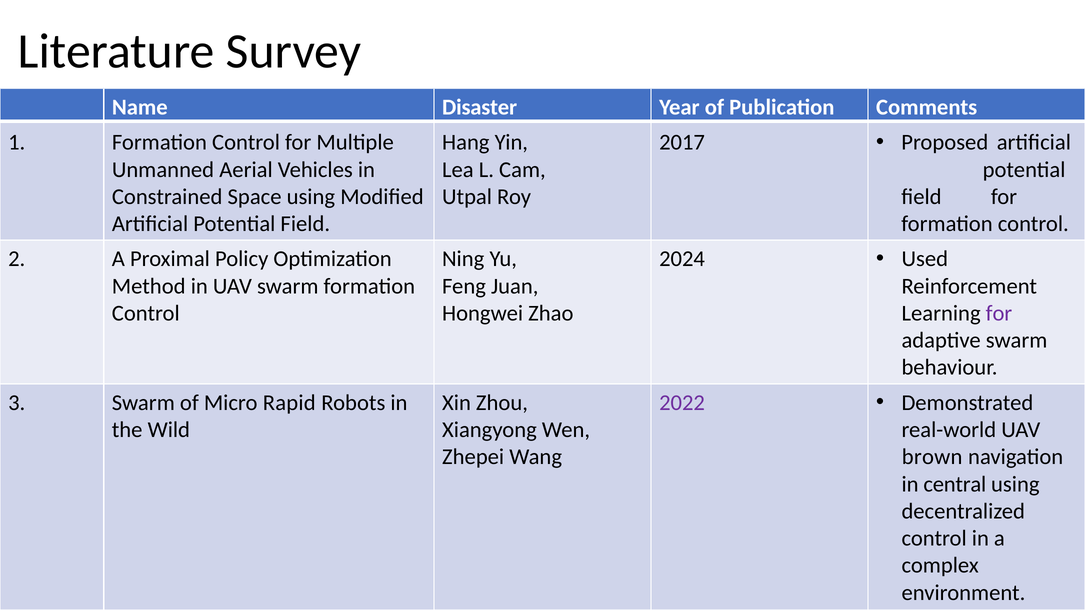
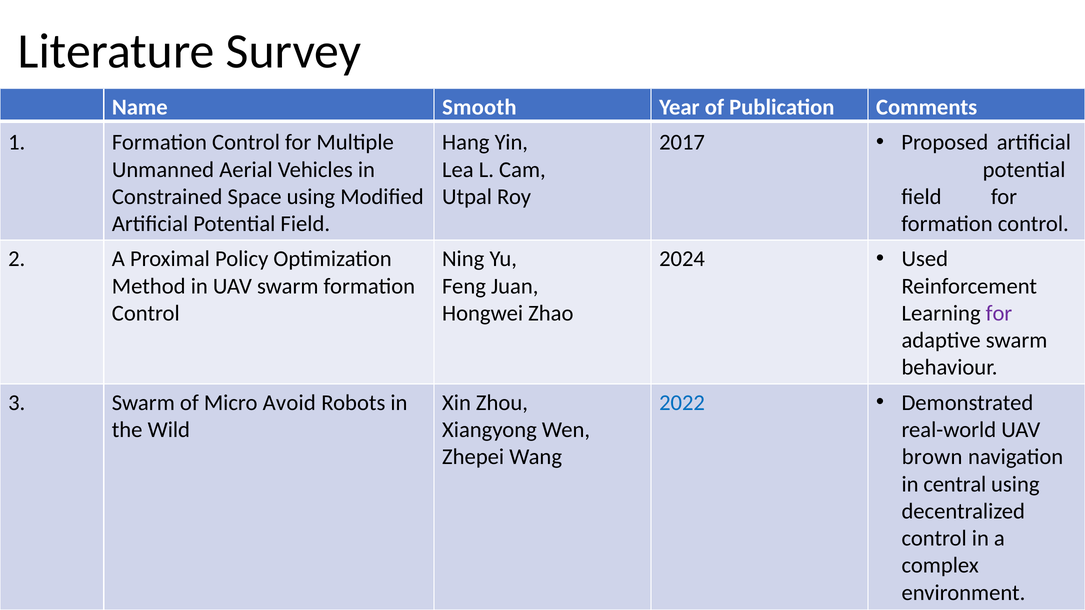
Disaster: Disaster -> Smooth
Rapid: Rapid -> Avoid
2022 colour: purple -> blue
